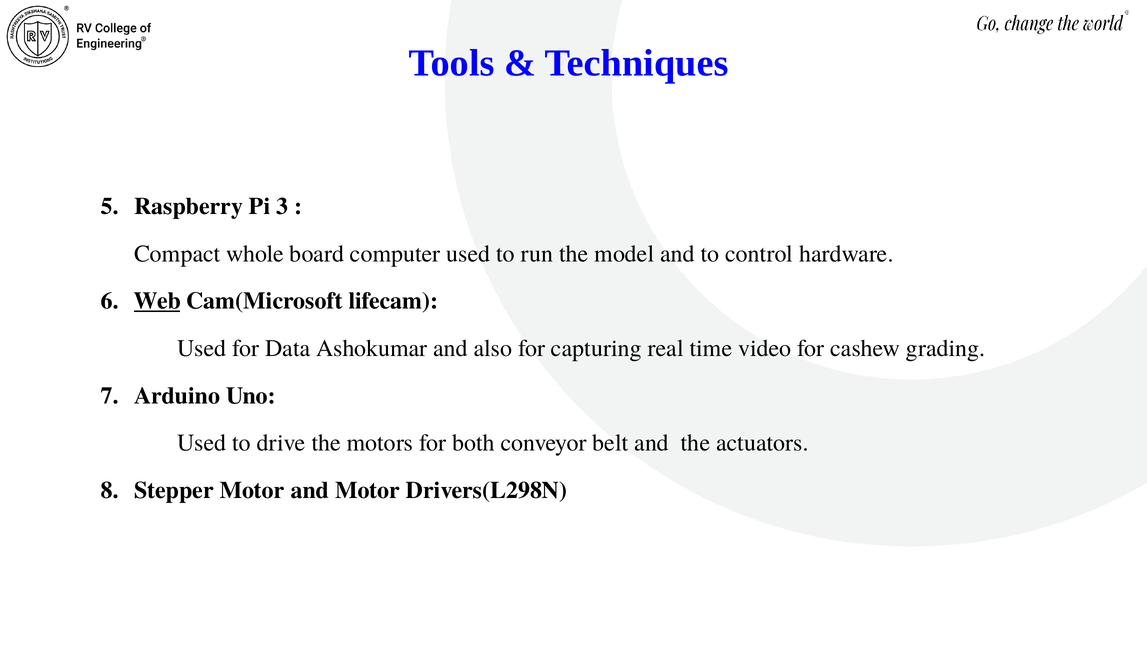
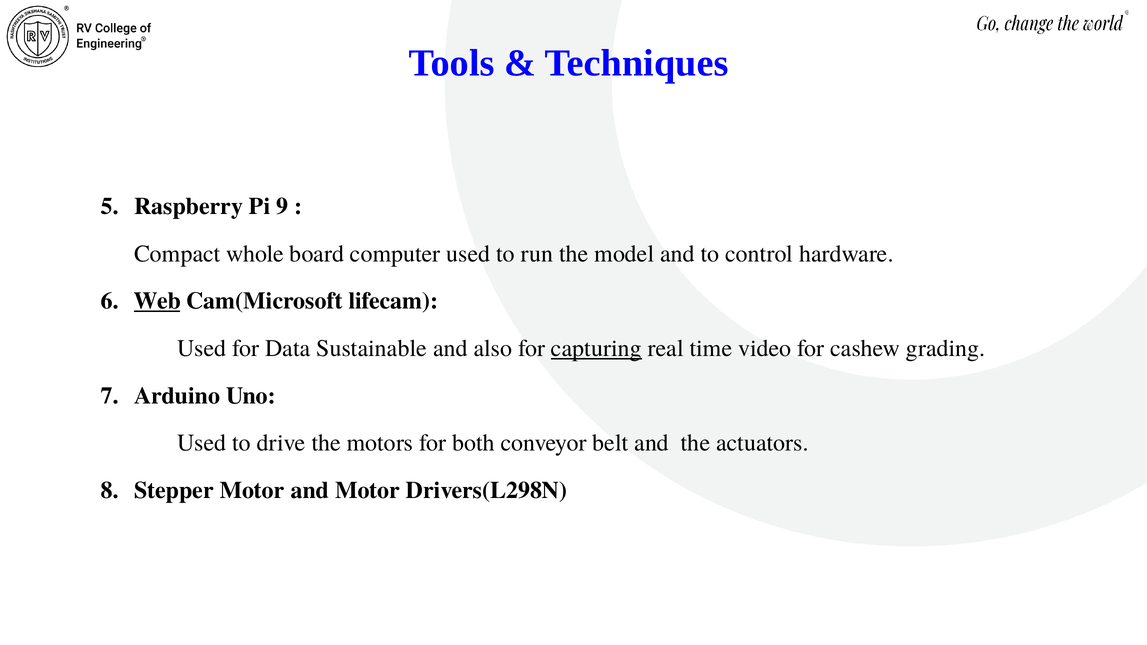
3: 3 -> 9
Ashokumar: Ashokumar -> Sustainable
capturing underline: none -> present
